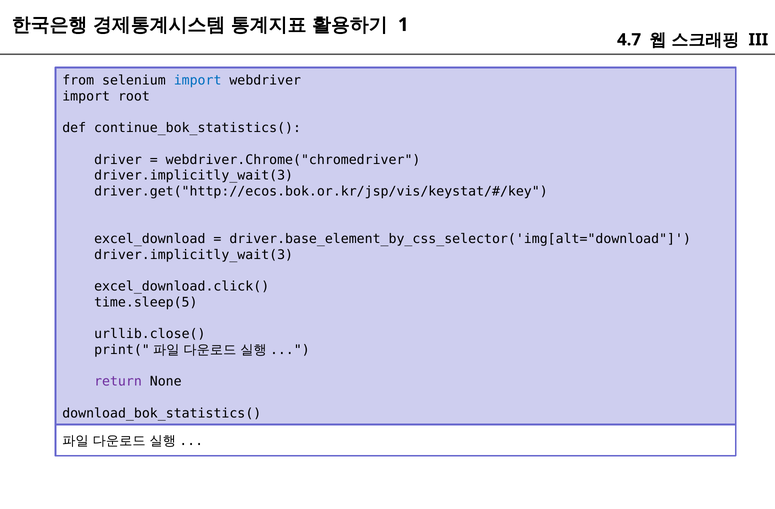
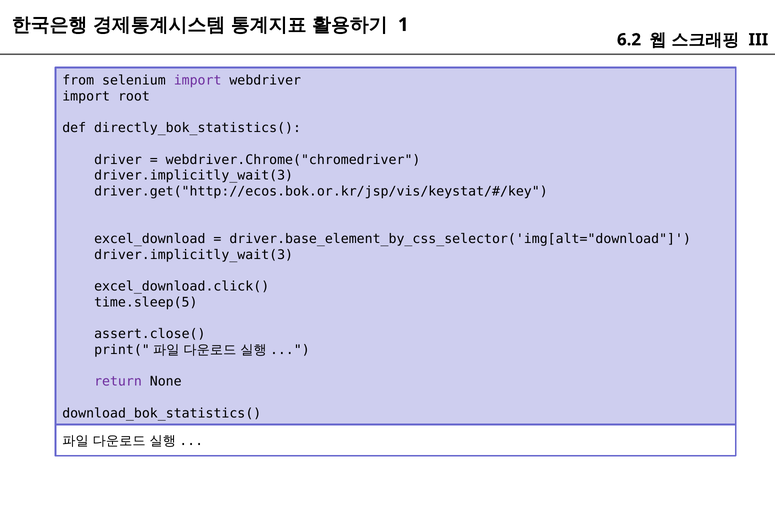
4.7: 4.7 -> 6.2
import at (198, 80) colour: blue -> purple
continue_bok_statistics(: continue_bok_statistics( -> directly_bok_statistics(
urllib.close(: urllib.close( -> assert.close(
